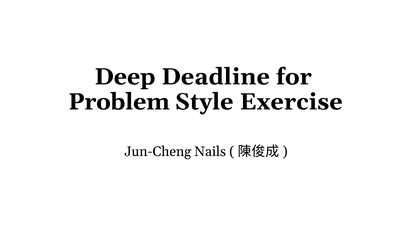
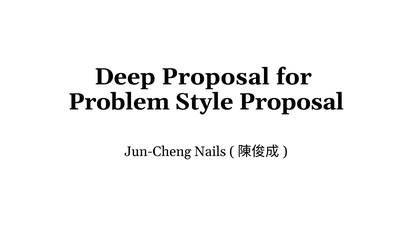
Deep Deadline: Deadline -> Proposal
Style Exercise: Exercise -> Proposal
